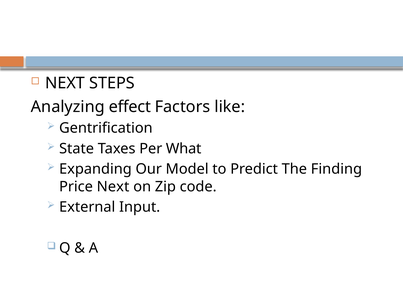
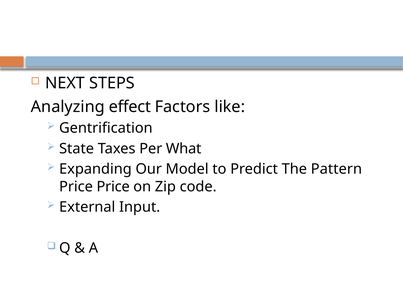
Finding: Finding -> Pattern
Price Next: Next -> Price
